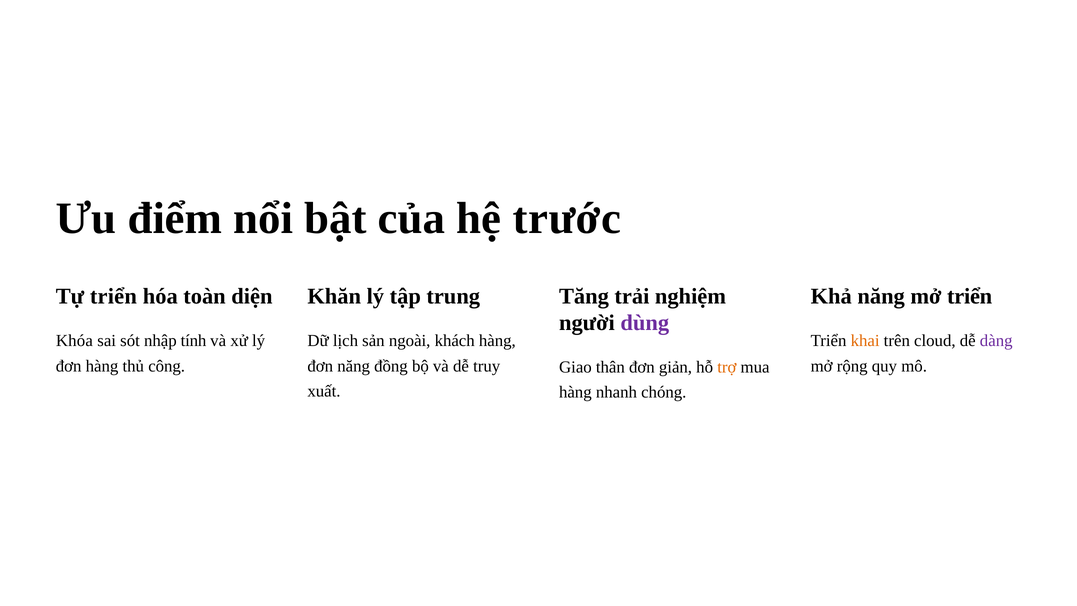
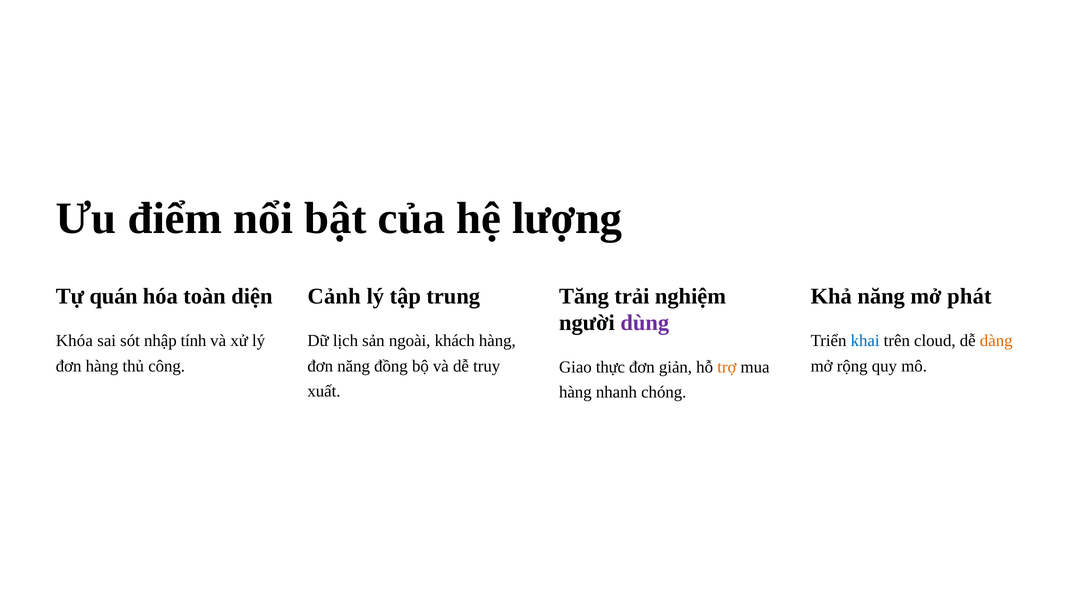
trước: trước -> lượng
Tự triển: triển -> quán
Khăn: Khăn -> Cảnh
mở triển: triển -> phát
khai colour: orange -> blue
dàng colour: purple -> orange
thân: thân -> thực
